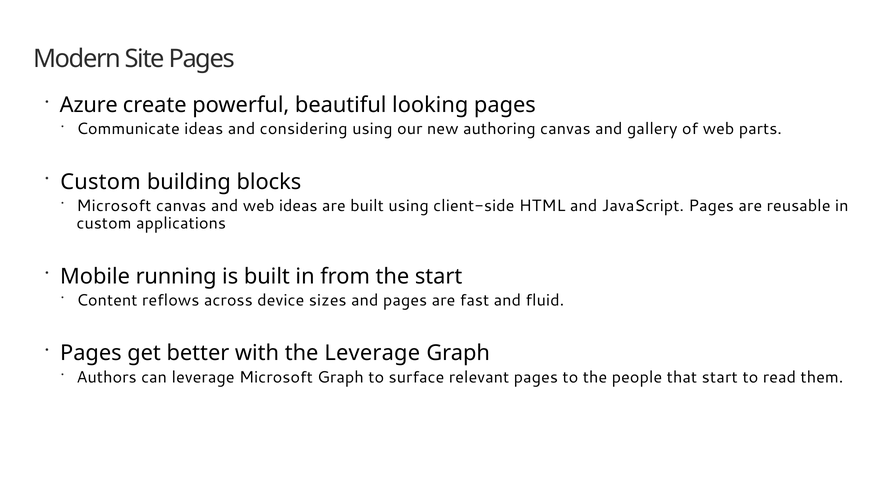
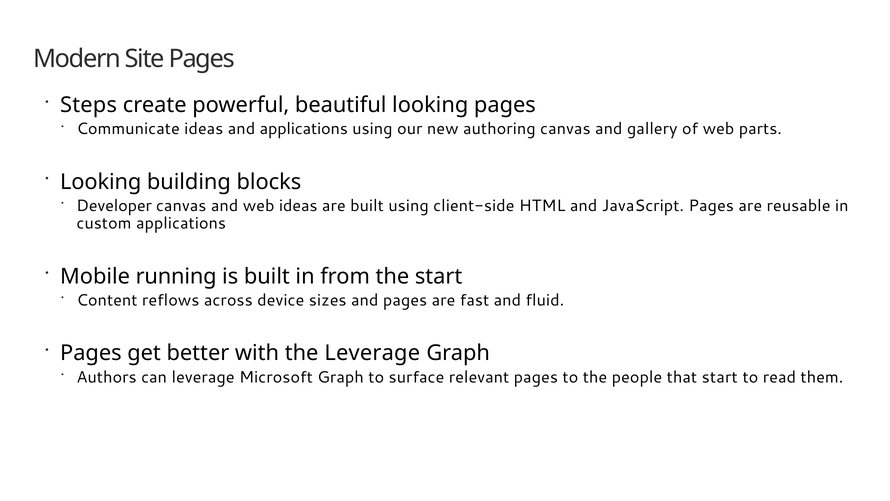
Azure: Azure -> Steps
and considering: considering -> applications
Custom at (101, 182): Custom -> Looking
Microsoft at (114, 206): Microsoft -> Developer
